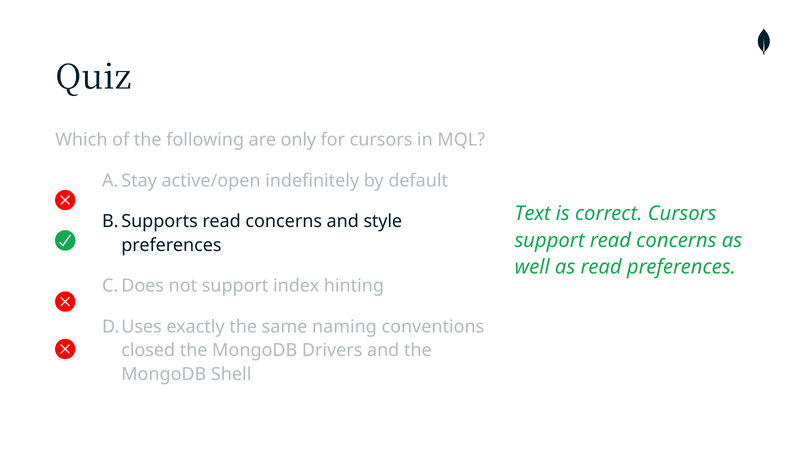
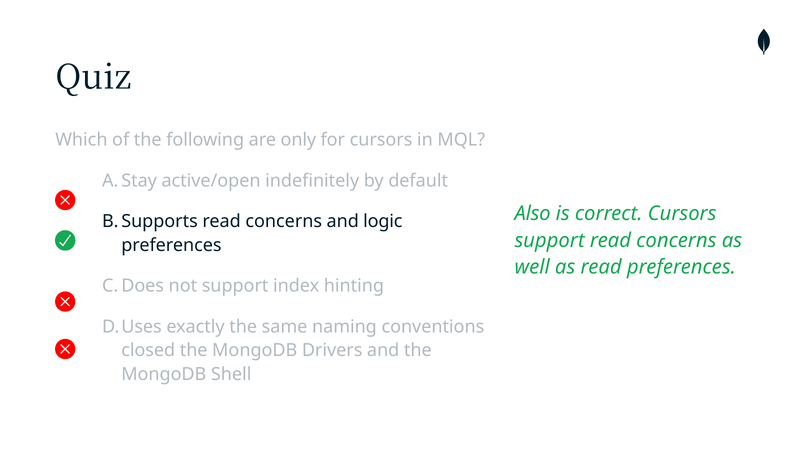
Text: Text -> Also
style: style -> logic
